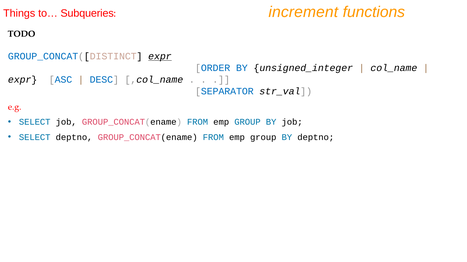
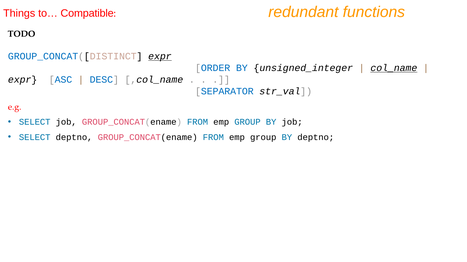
increment: increment -> redundant
Subqueries: Subqueries -> Compatible
col_name underline: none -> present
